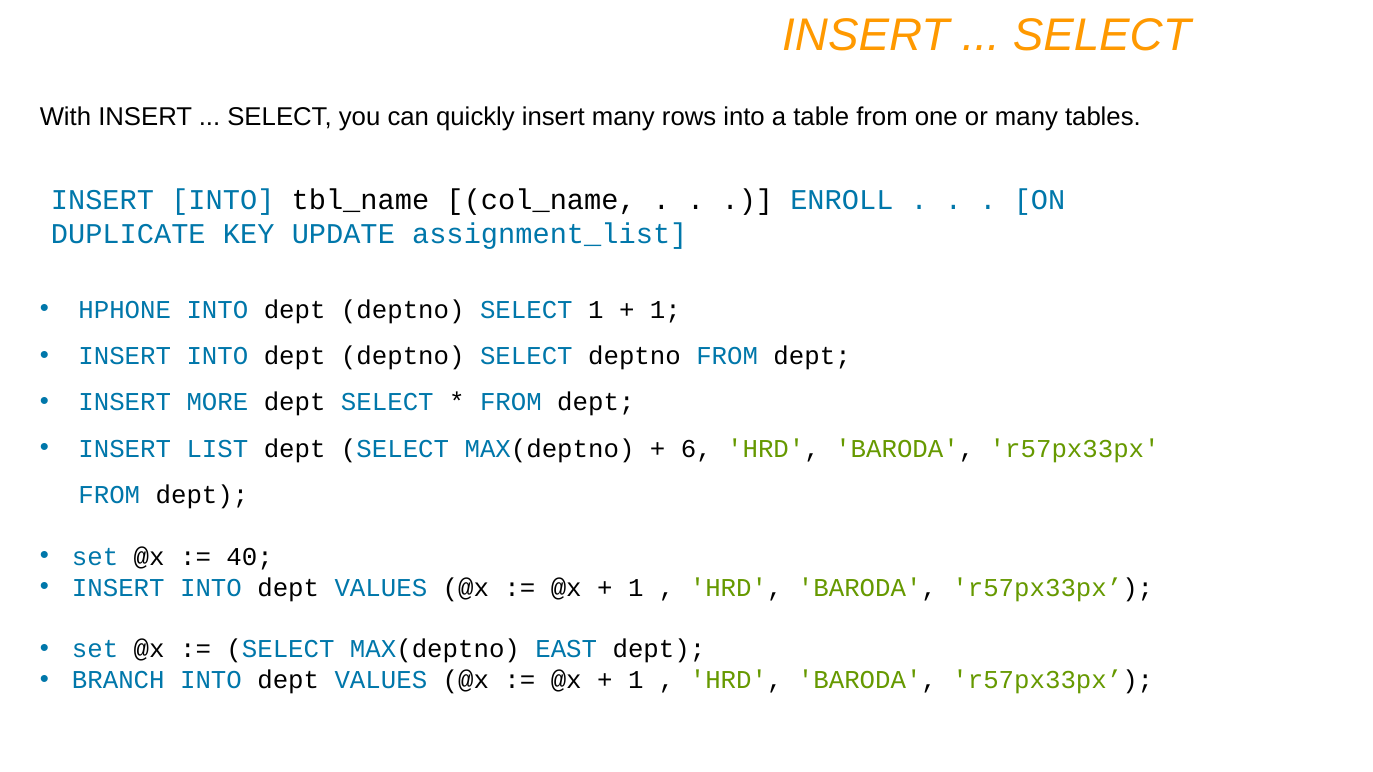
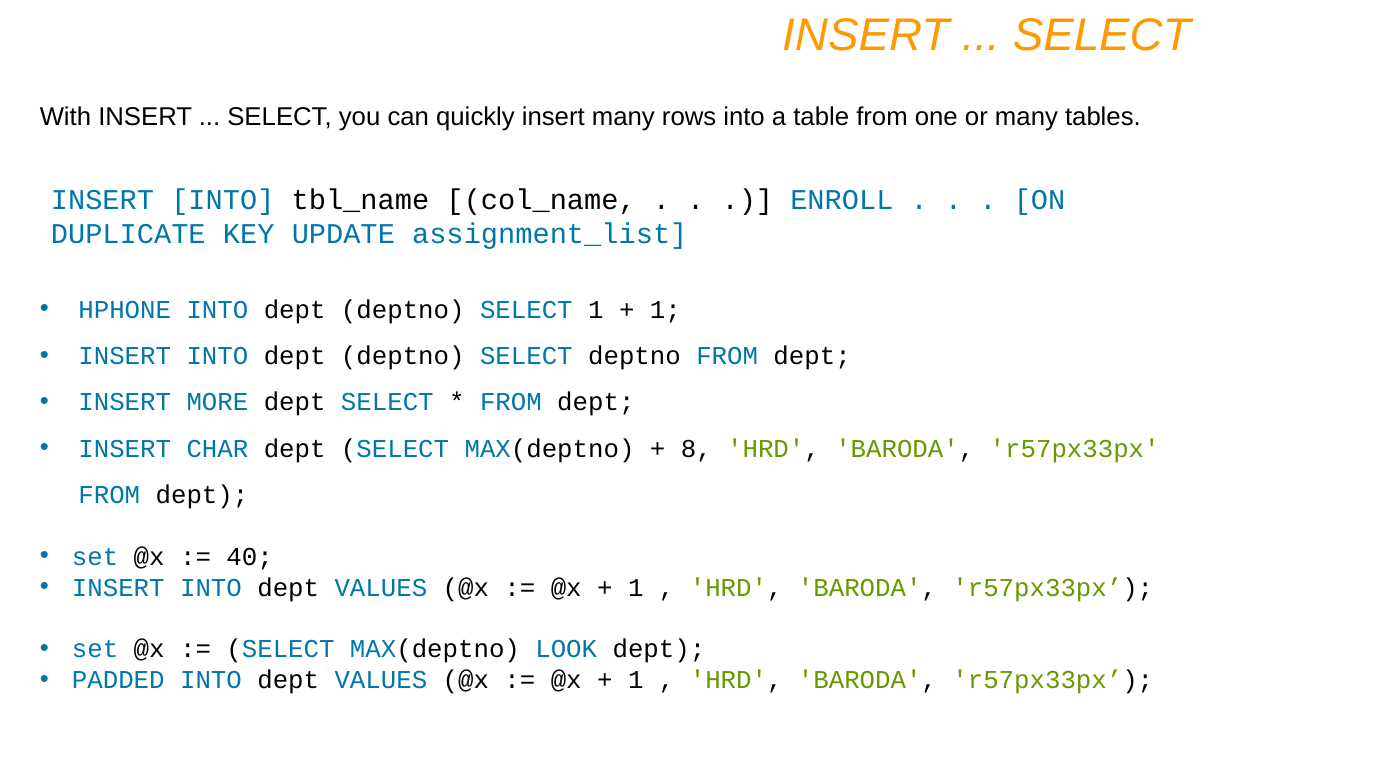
LIST: LIST -> CHAR
6: 6 -> 8
EAST: EAST -> LOOK
BRANCH: BRANCH -> PADDED
